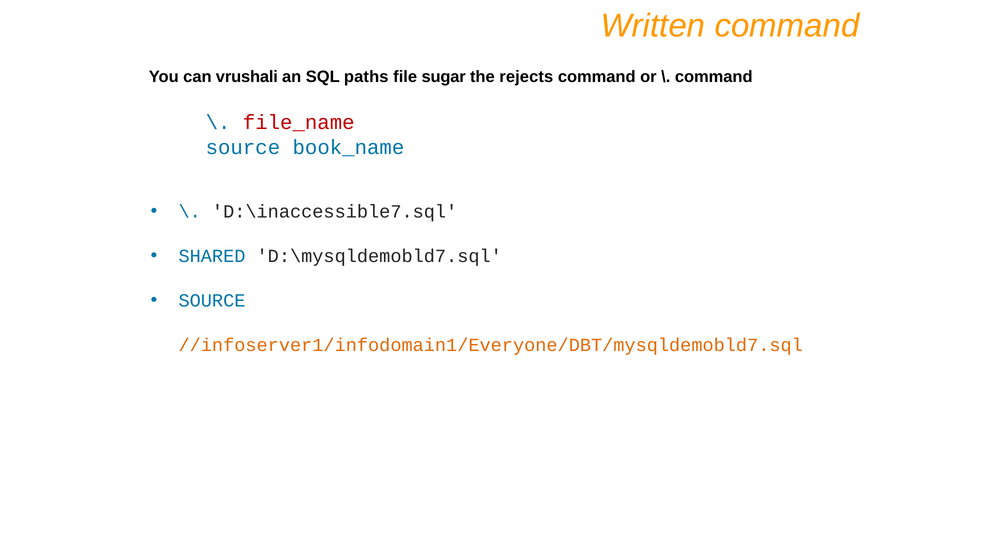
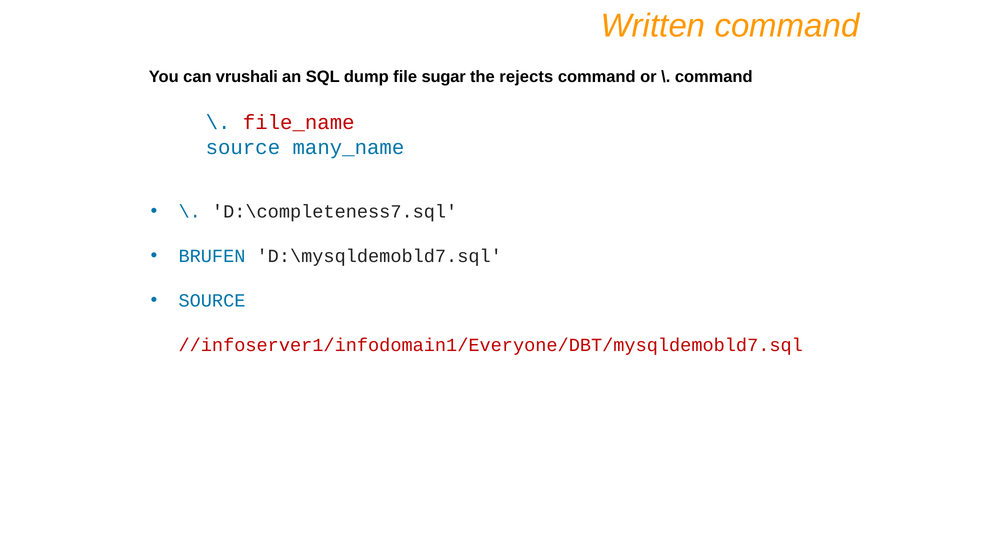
paths: paths -> dump
book_name: book_name -> many_name
D:\inaccessible7.sql: D:\inaccessible7.sql -> D:\completeness7.sql
SHARED: SHARED -> BRUFEN
//infoserver1/infodomain1/Everyone/DBT/mysqldemobld7.sql colour: orange -> red
